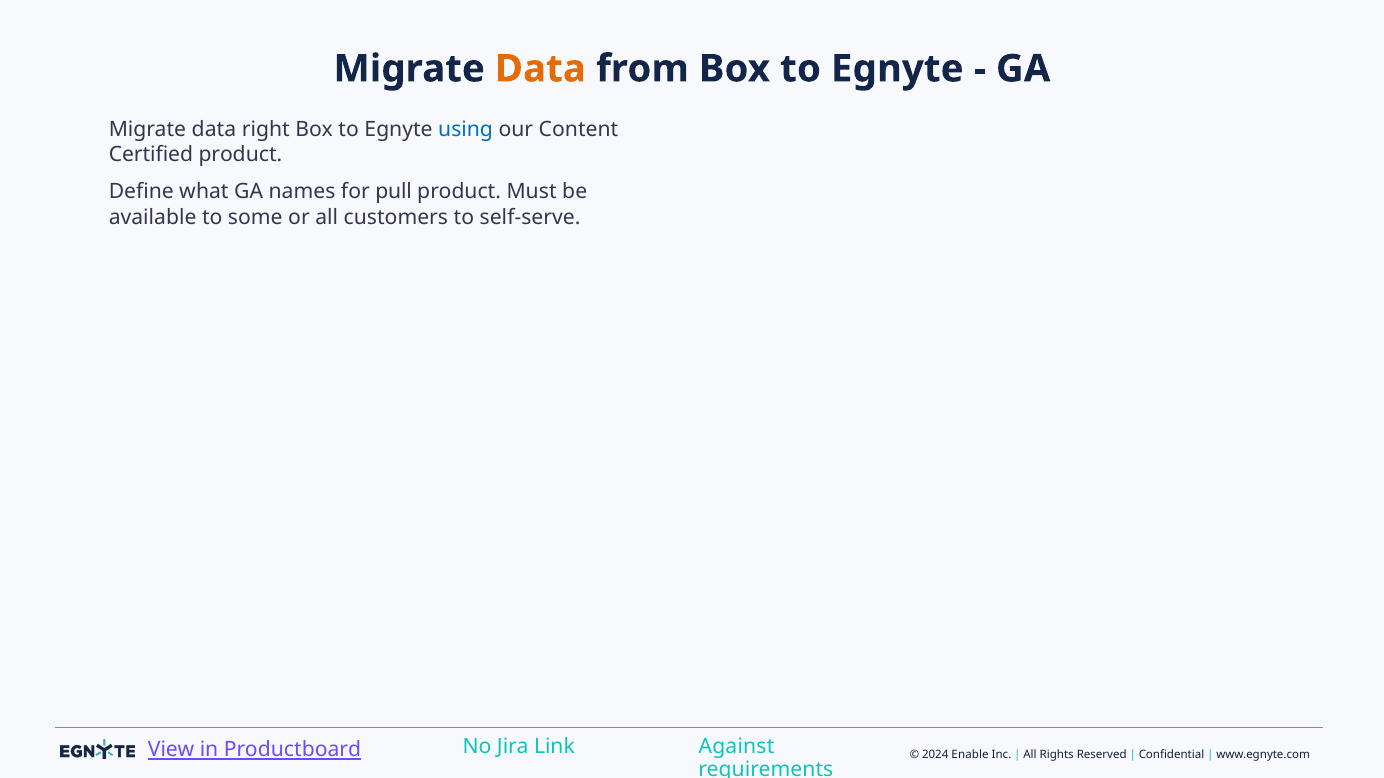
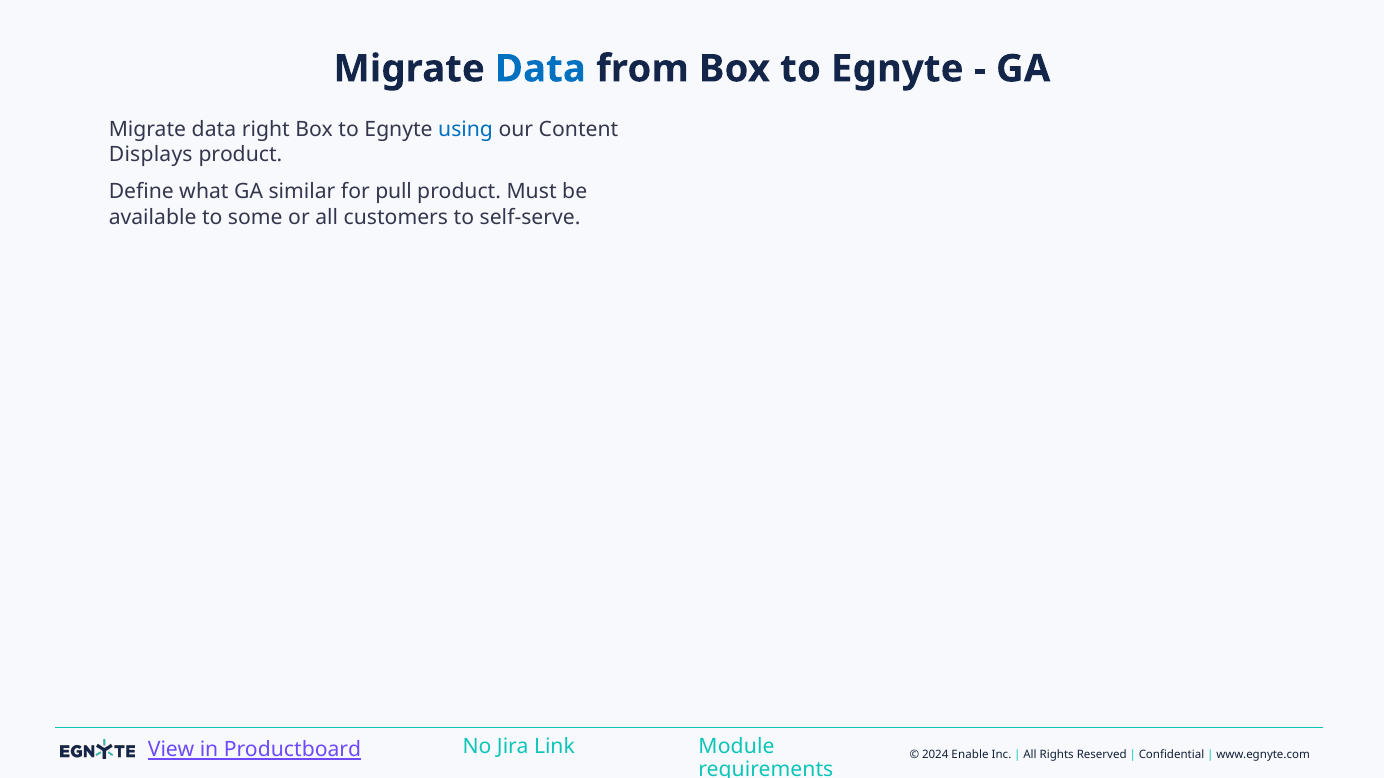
Data at (540, 69) colour: orange -> blue
Certified: Certified -> Displays
names: names -> similar
Against: Against -> Module
